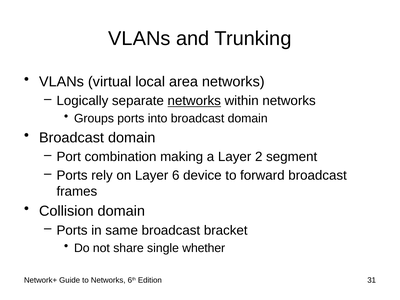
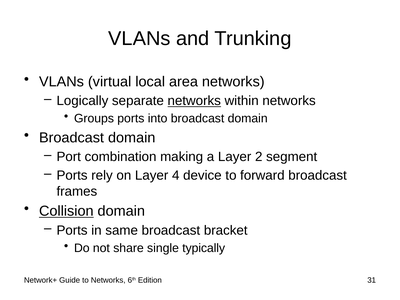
6: 6 -> 4
Collision underline: none -> present
whether: whether -> typically
